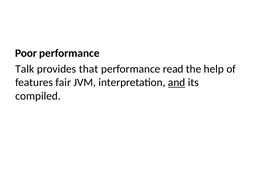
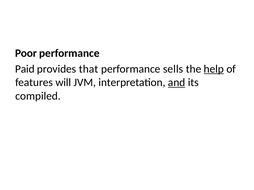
Talk: Talk -> Paid
read: read -> sells
help underline: none -> present
fair: fair -> will
